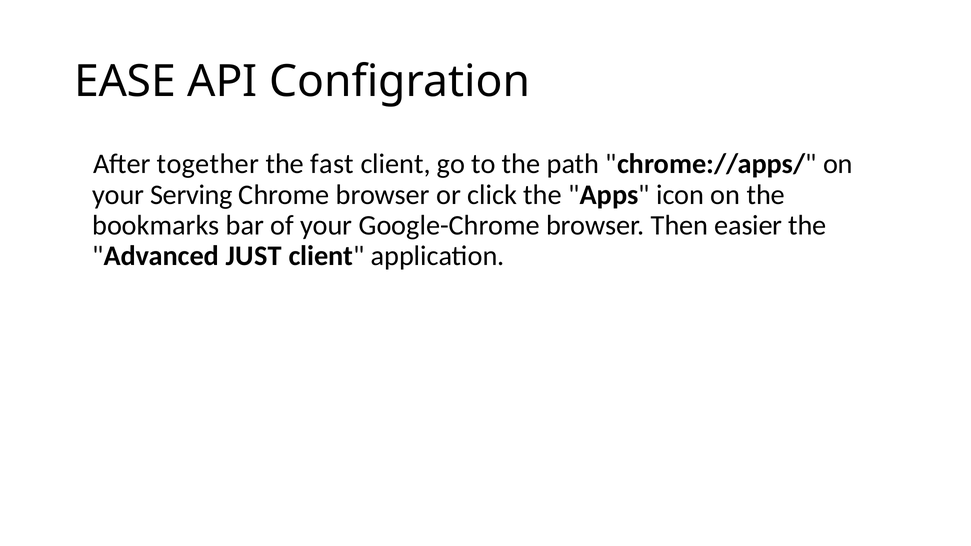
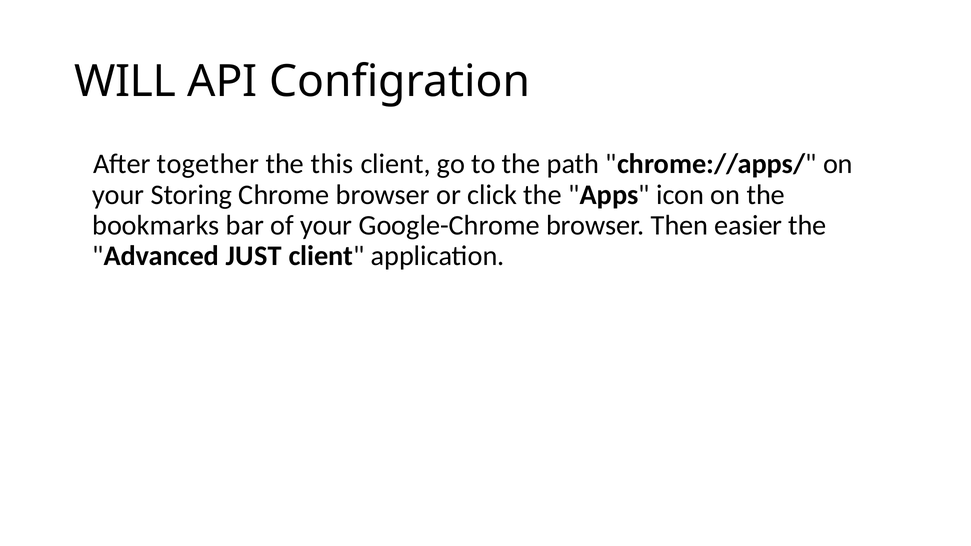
EASE: EASE -> WILL
fast: fast -> this
Serving: Serving -> Storing
